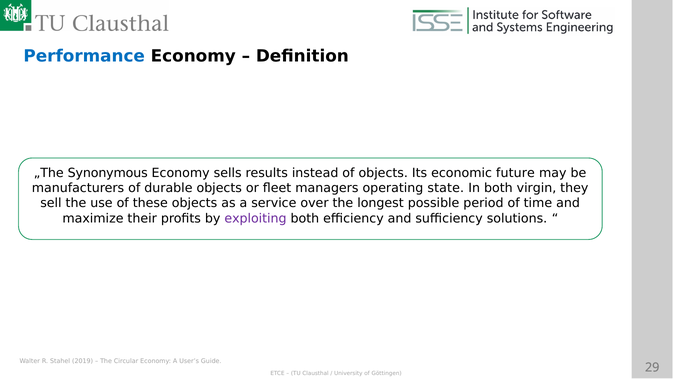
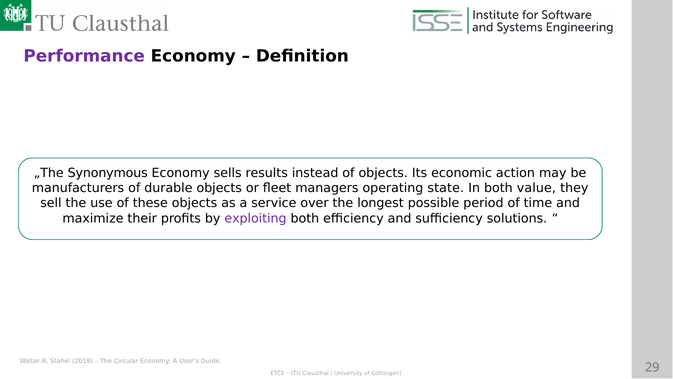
Performance colour: blue -> purple
future: future -> action
virgin: virgin -> value
